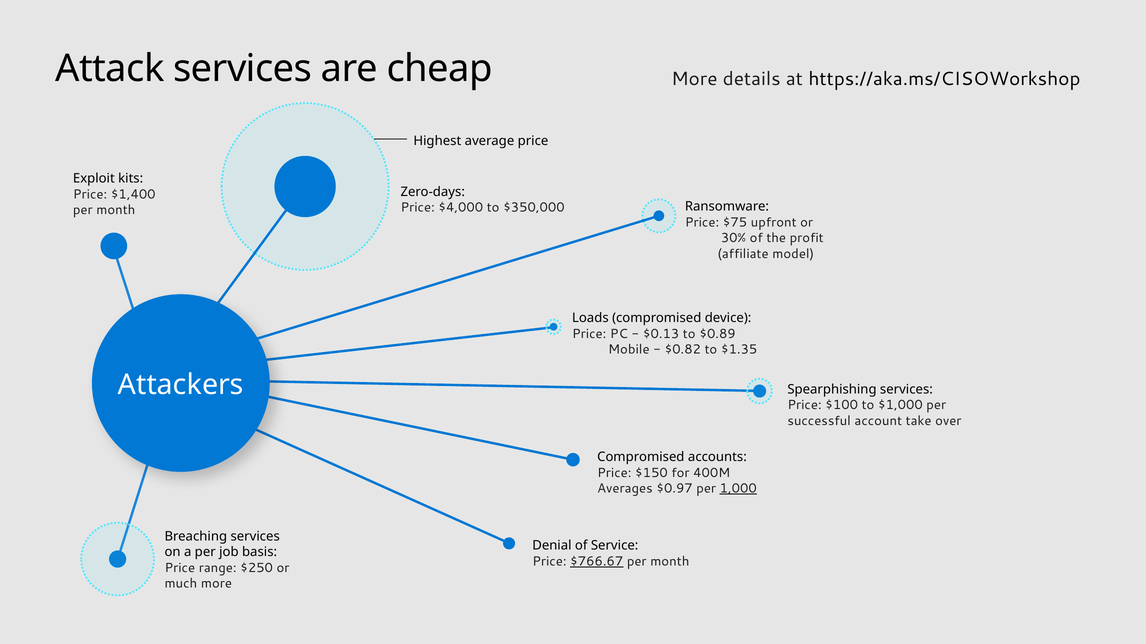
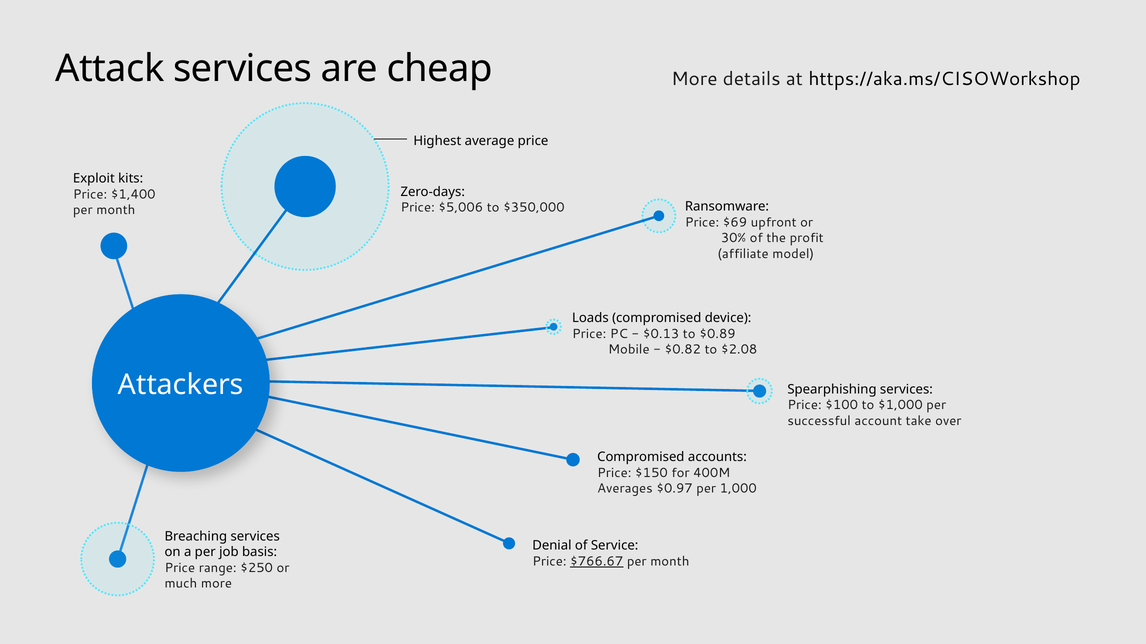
$4,000: $4,000 -> $5,006
$75: $75 -> $69
$1.35: $1.35 -> $2.08
1,000 underline: present -> none
